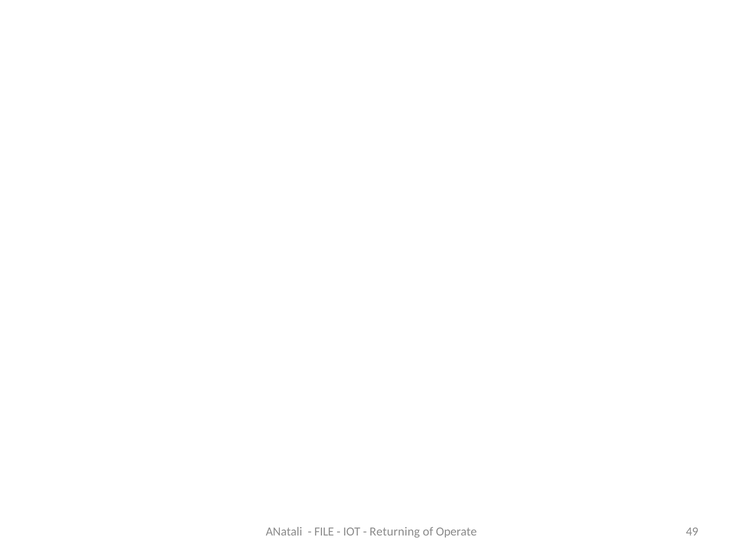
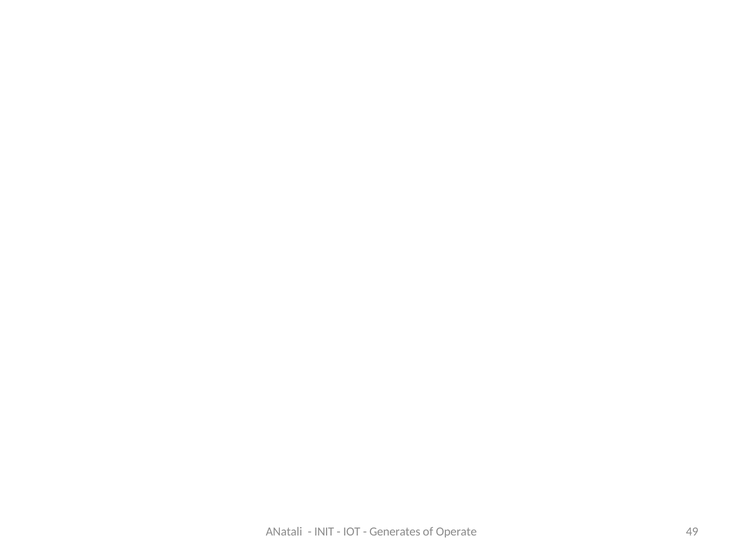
FILE: FILE -> INIT
Returning: Returning -> Generates
